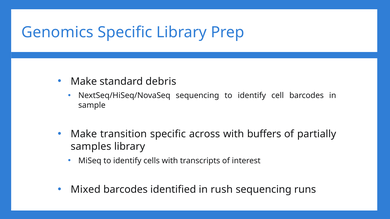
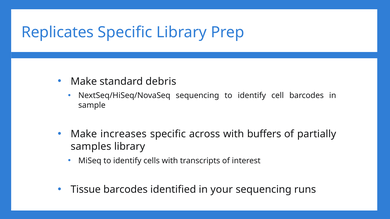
Genomics: Genomics -> Replicates
transition: transition -> increases
Mixed: Mixed -> Tissue
rush: rush -> your
